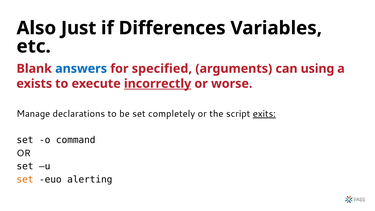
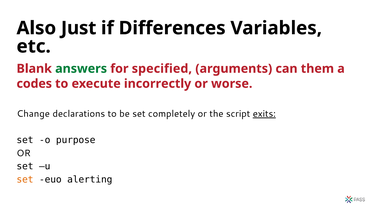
answers colour: blue -> green
using: using -> them
exists: exists -> codes
incorrectly underline: present -> none
Manage: Manage -> Change
command: command -> purpose
